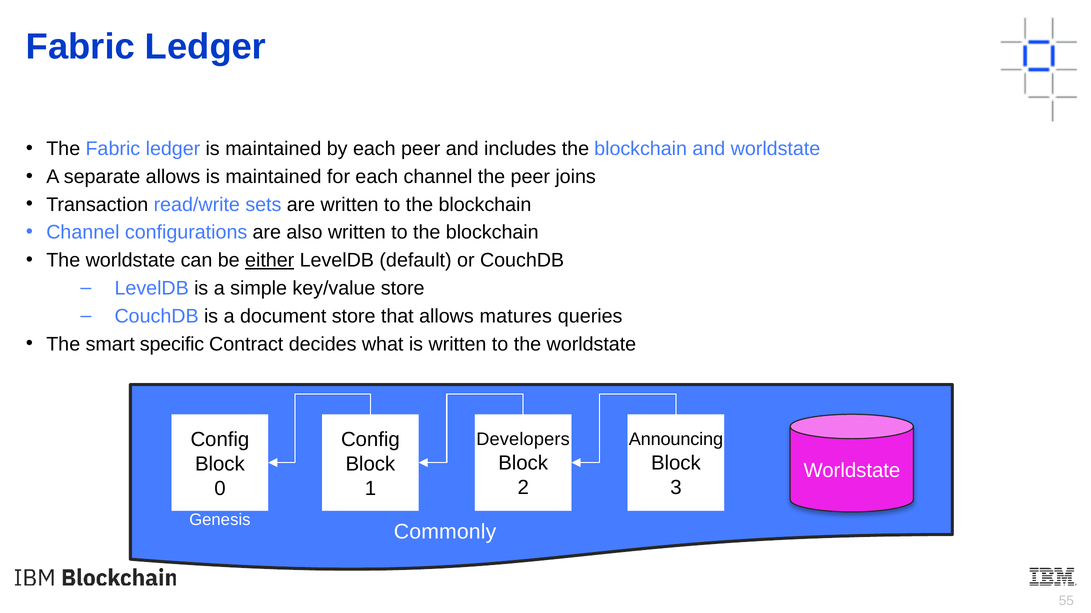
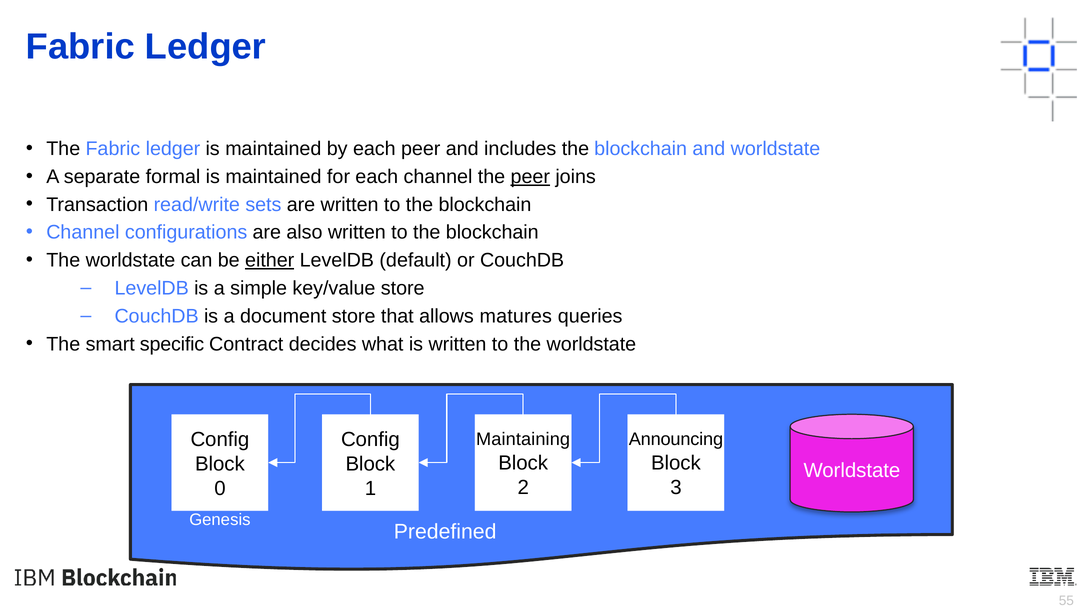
separate allows: allows -> formal
peer at (530, 177) underline: none -> present
Developers: Developers -> Maintaining
Commonly: Commonly -> Predefined
